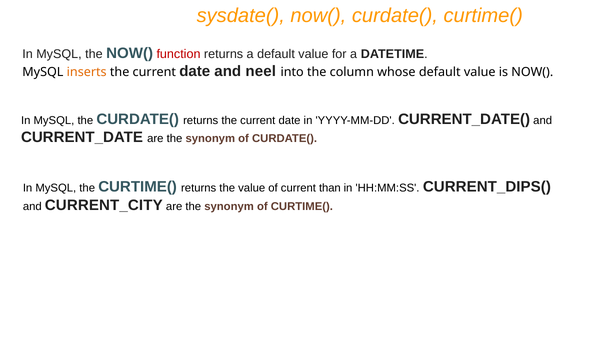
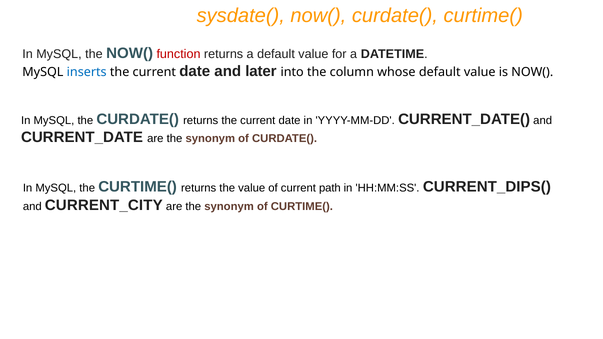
inserts colour: orange -> blue
neel: neel -> later
than: than -> path
